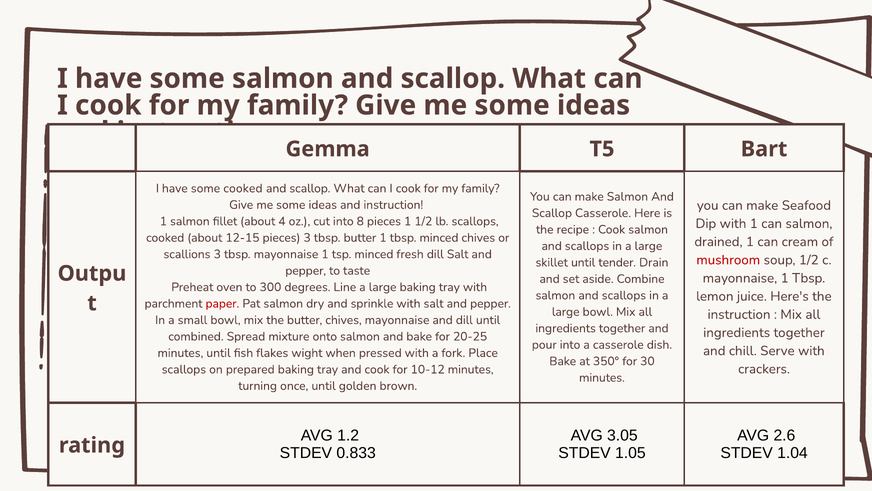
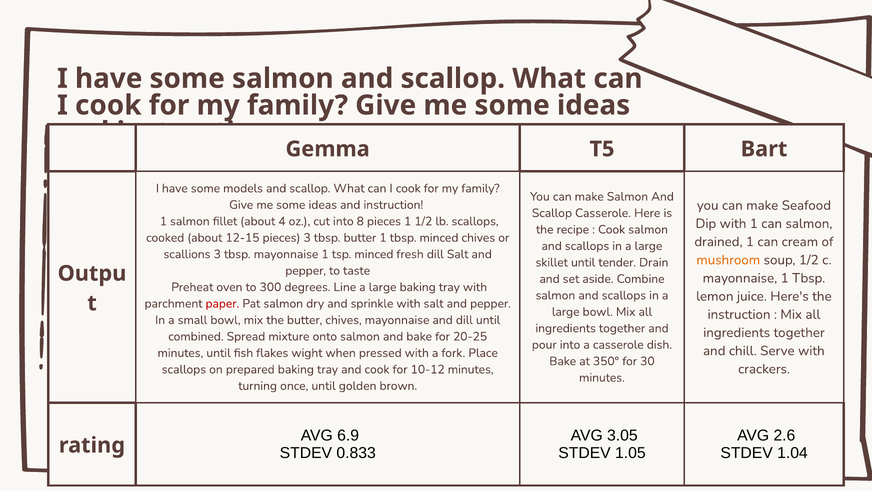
some cooked: cooked -> models
mushroom colour: red -> orange
1.2: 1.2 -> 6.9
